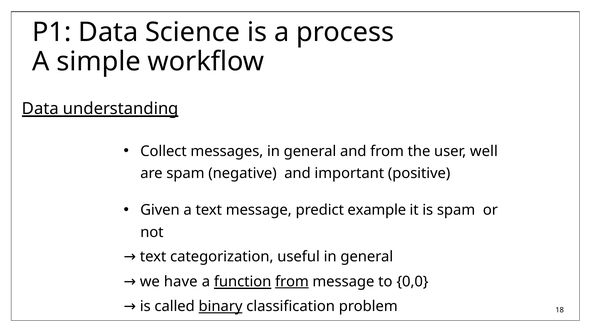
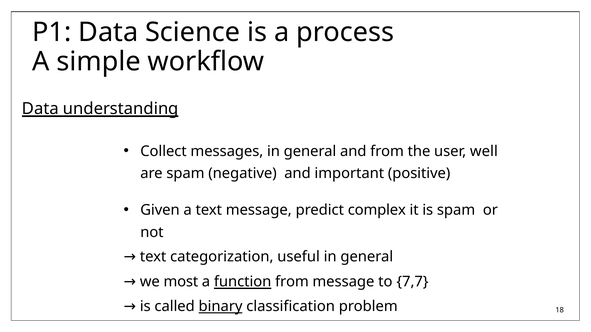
example: example -> complex
have: have -> most
from at (292, 282) underline: present -> none
0,0: 0,0 -> 7,7
